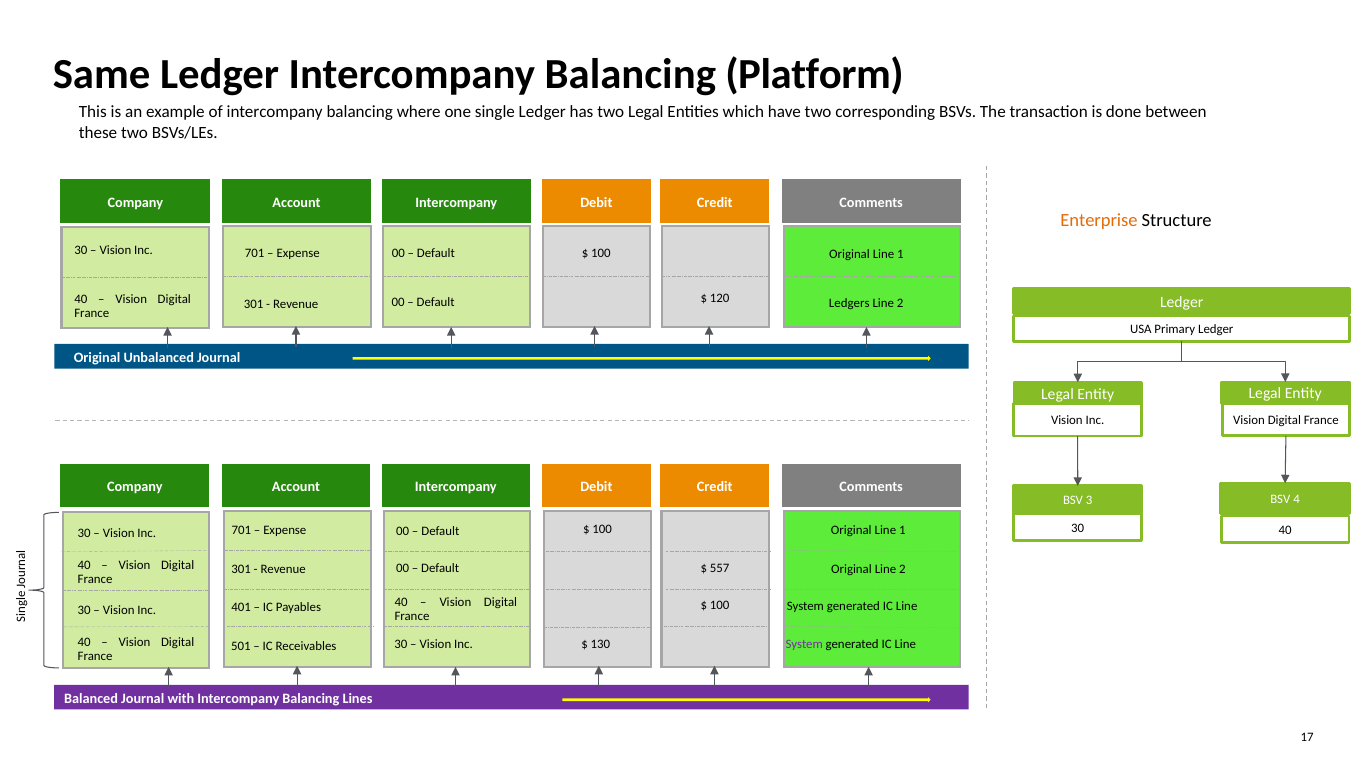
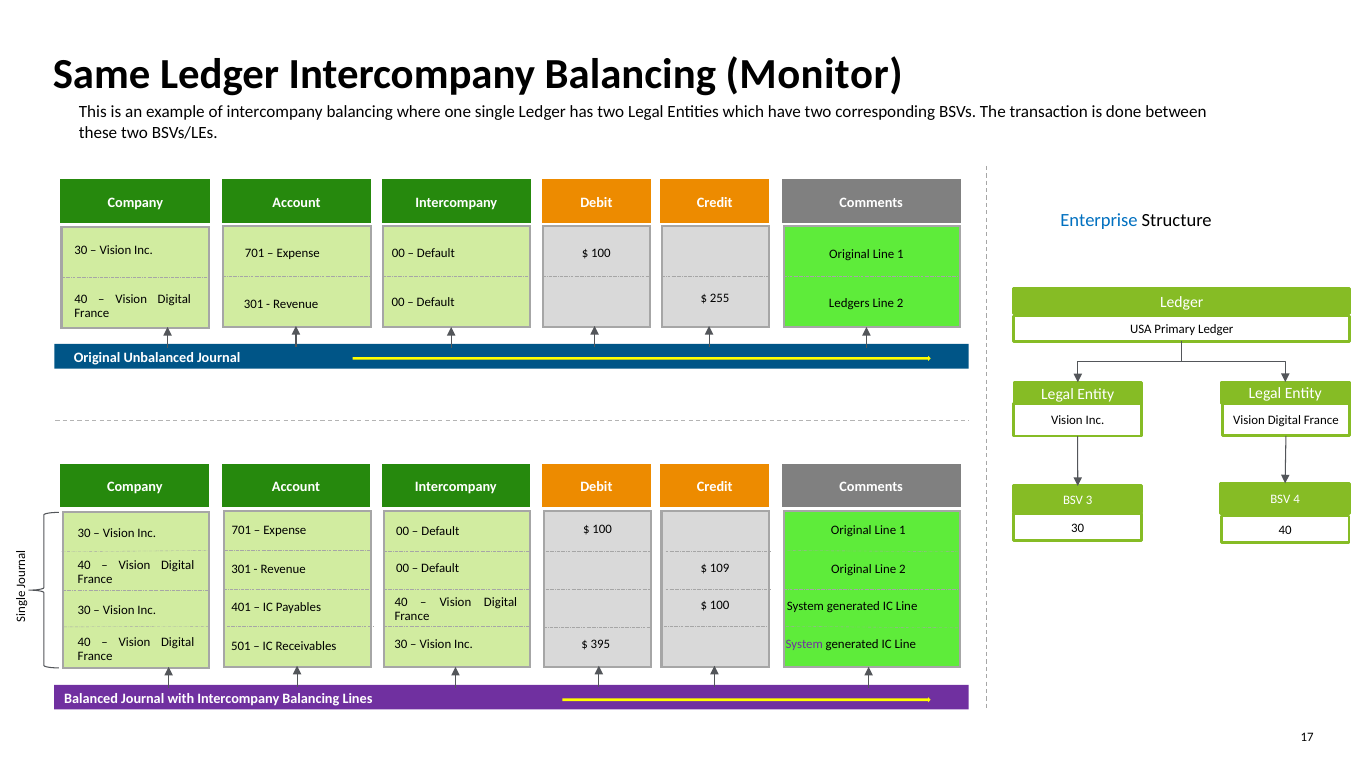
Platform: Platform -> Monitor
Enterprise colour: orange -> blue
120: 120 -> 255
557: 557 -> 109
130: 130 -> 395
